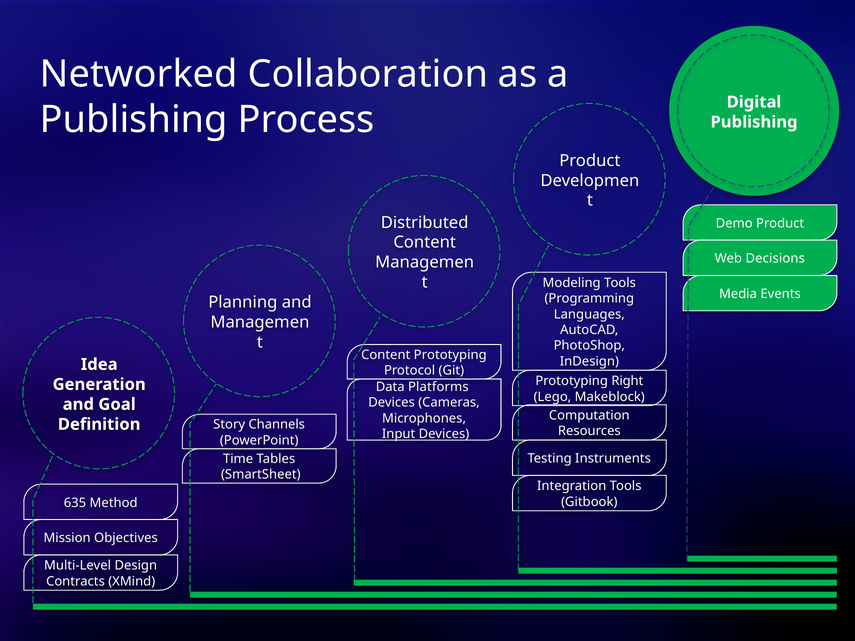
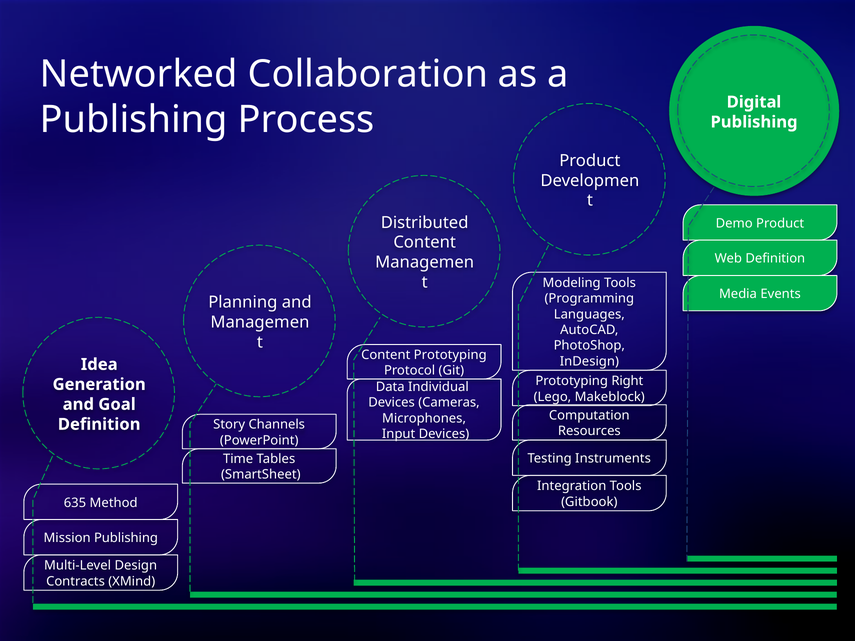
Decisions at (775, 259): Decisions -> Definition
Platforms: Platforms -> Individual
Objectives at (126, 538): Objectives -> Publishing
